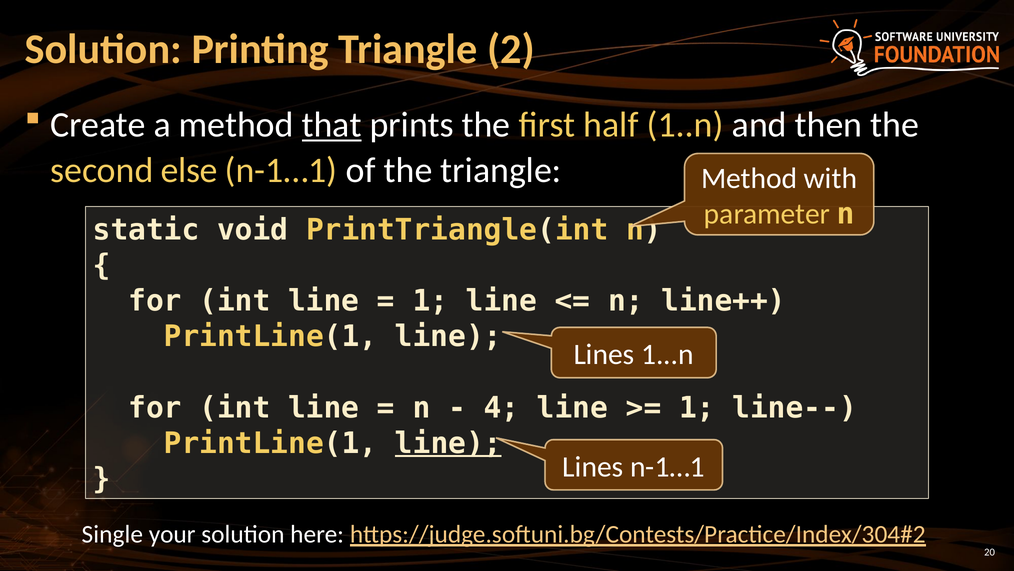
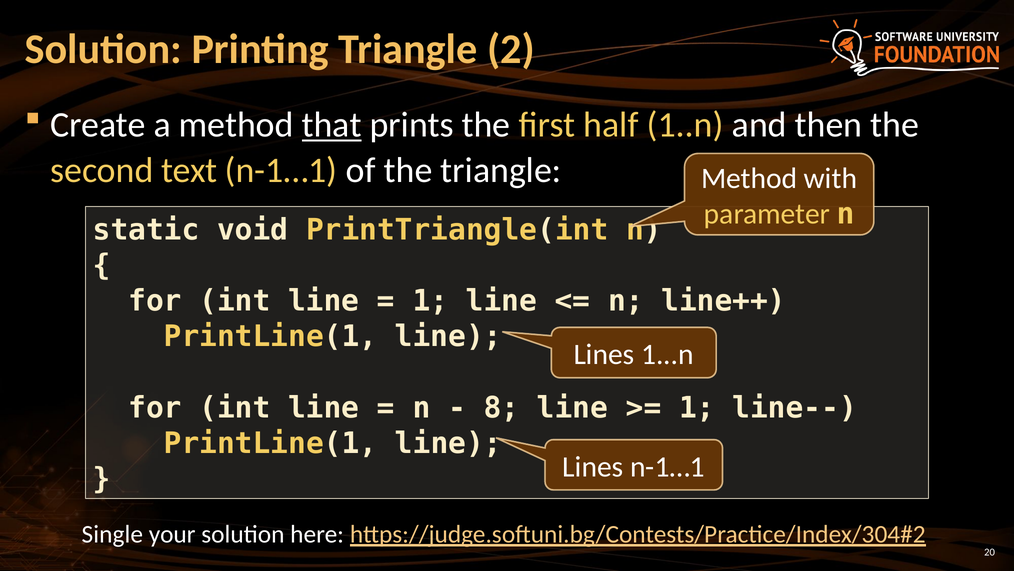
else: else -> text
4: 4 -> 8
line at (448, 443) underline: present -> none
